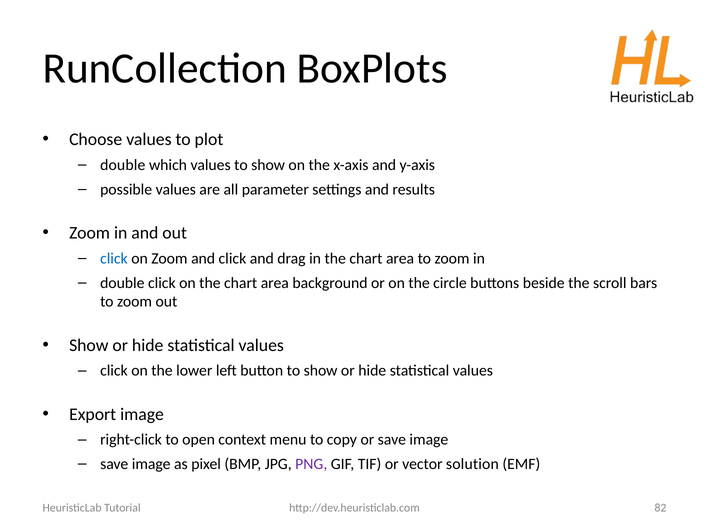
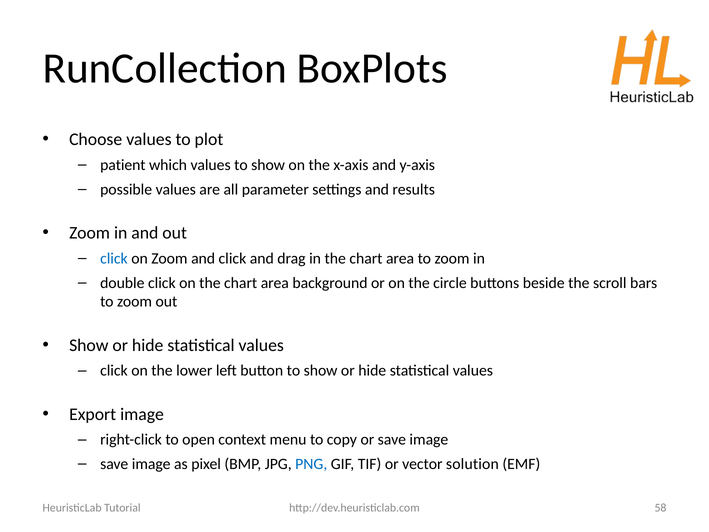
double at (123, 165): double -> patient
PNG colour: purple -> blue
82: 82 -> 58
